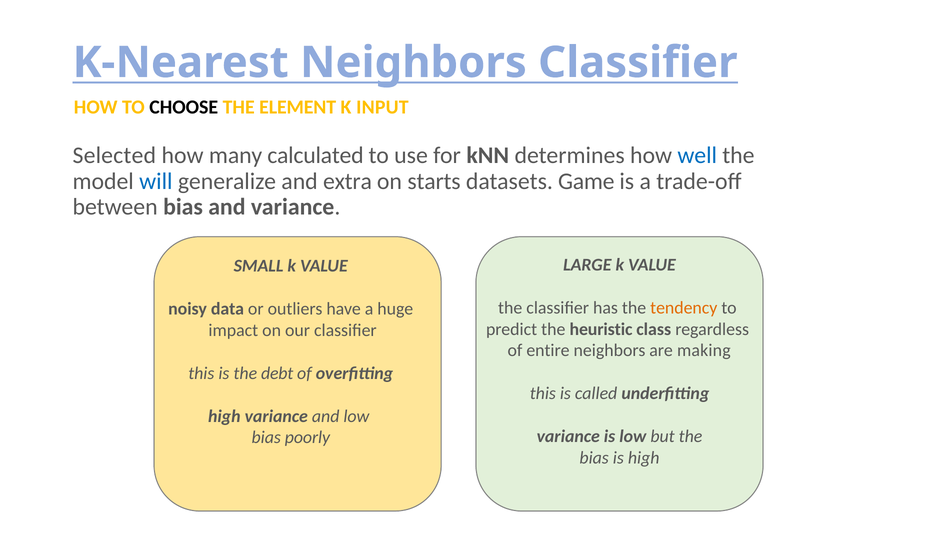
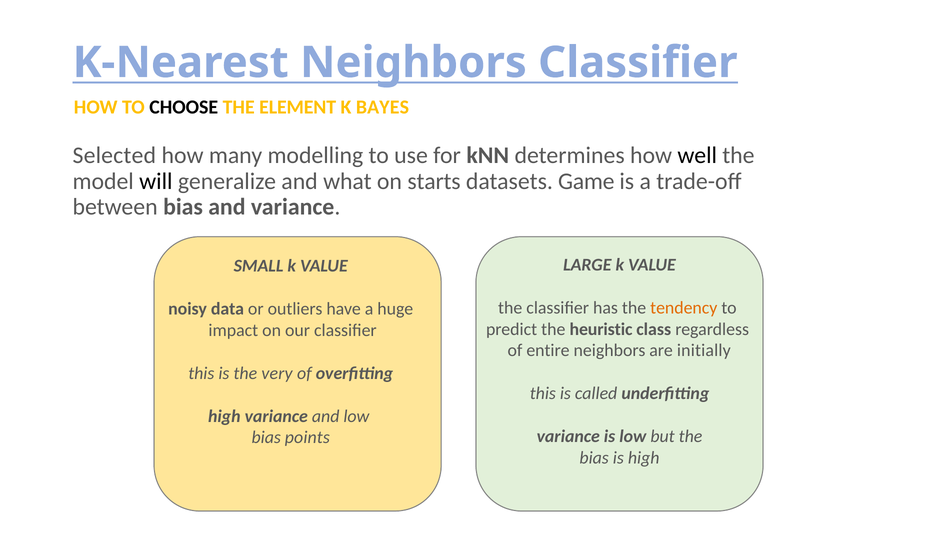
INPUT: INPUT -> BAYES
calculated: calculated -> modelling
well colour: blue -> black
will colour: blue -> black
extra: extra -> what
making: making -> initially
debt: debt -> very
poorly: poorly -> points
